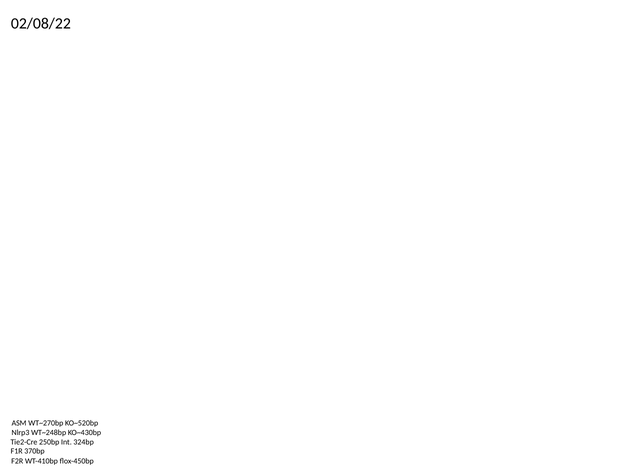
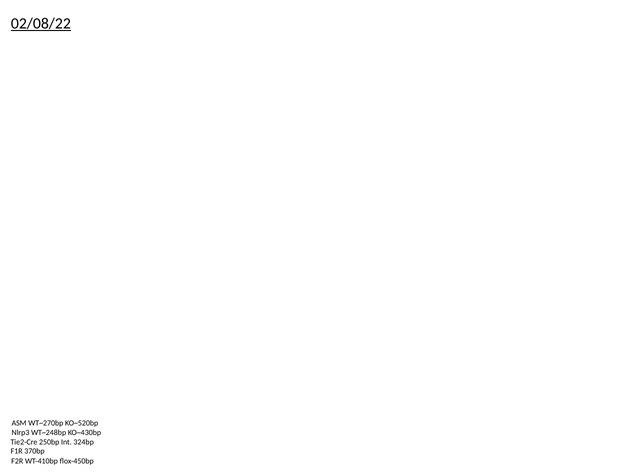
02/08/22 underline: none -> present
